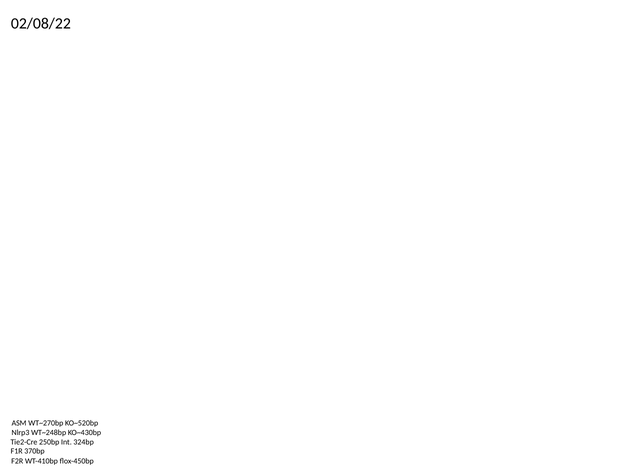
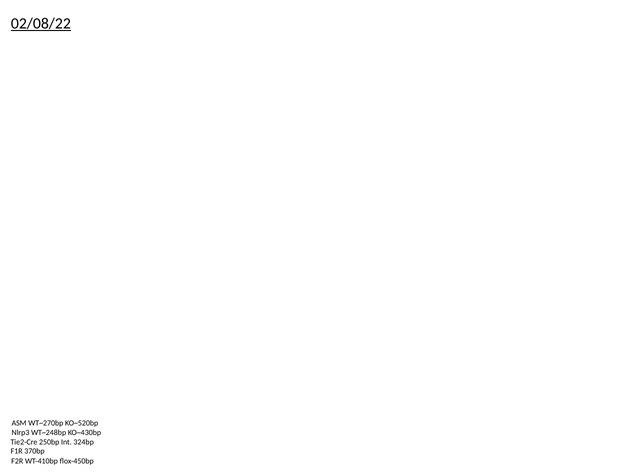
02/08/22 underline: none -> present
